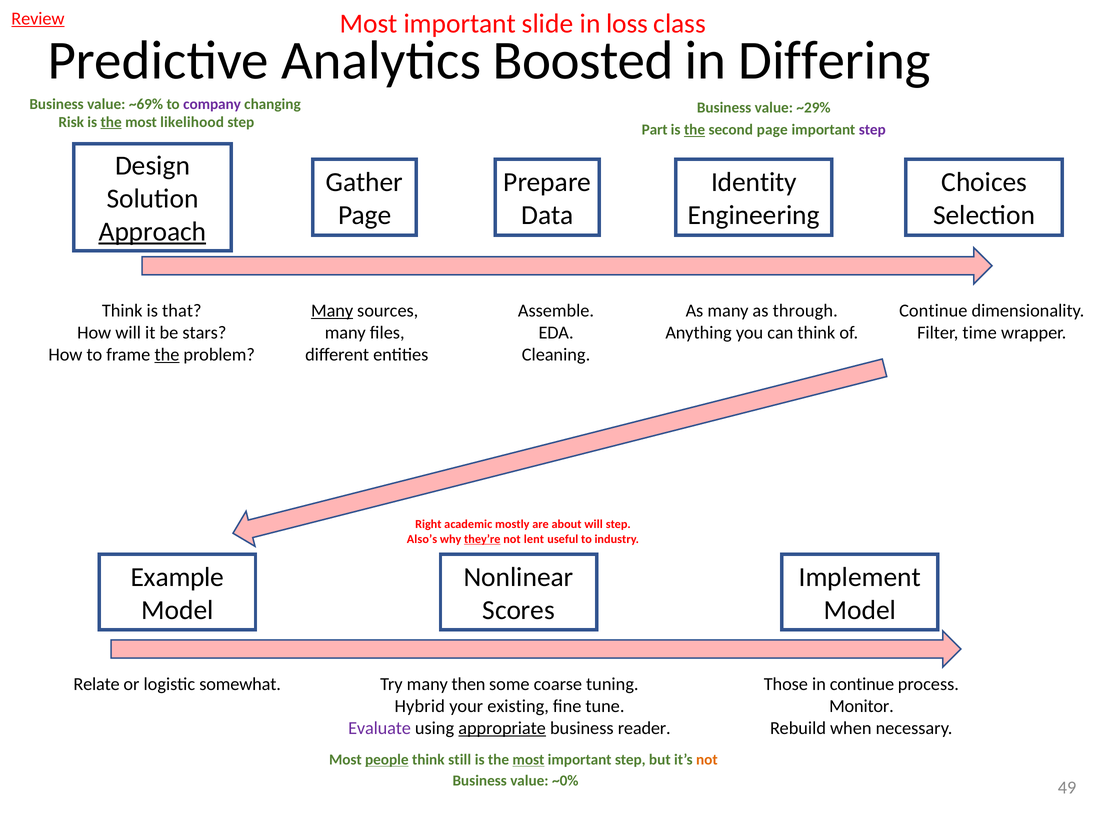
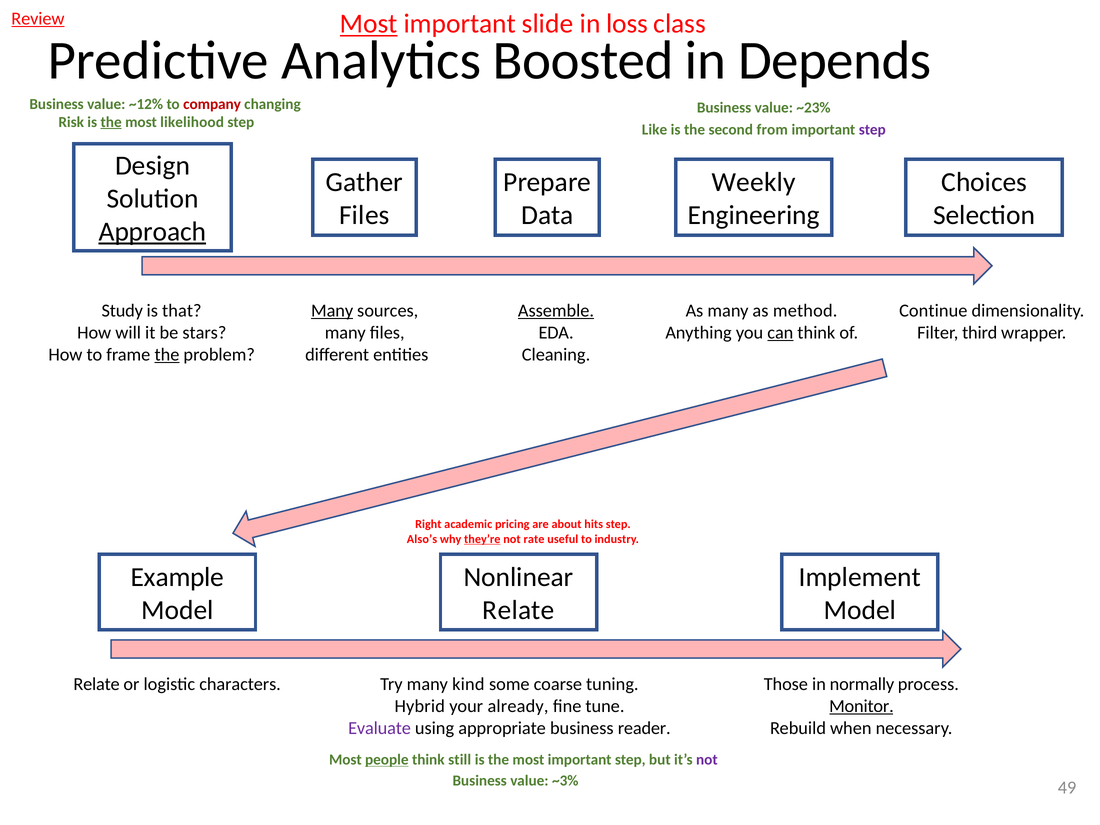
Most at (369, 24) underline: none -> present
Differing: Differing -> Depends
~69%: ~69% -> ~12%
company colour: purple -> red
~29%: ~29% -> ~23%
Part: Part -> Like
the at (695, 130) underline: present -> none
second page: page -> from
Identity: Identity -> Weekly
Page at (365, 215): Page -> Files
Think at (122, 310): Think -> Study
Assemble underline: none -> present
through: through -> method
can underline: none -> present
time: time -> third
mostly: mostly -> pricing
about will: will -> hits
lent: lent -> rate
Scores at (519, 610): Scores -> Relate
somewhat: somewhat -> characters
then: then -> kind
in continue: continue -> normally
existing: existing -> already
Monitor underline: none -> present
appropriate underline: present -> none
most at (528, 760) underline: present -> none
not at (707, 760) colour: orange -> purple
~0%: ~0% -> ~3%
